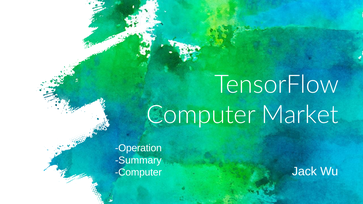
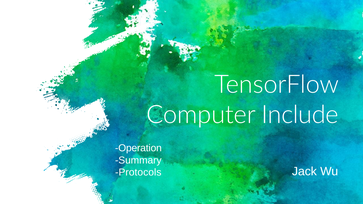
Market: Market -> Include
Computer at (138, 173): Computer -> Protocols
